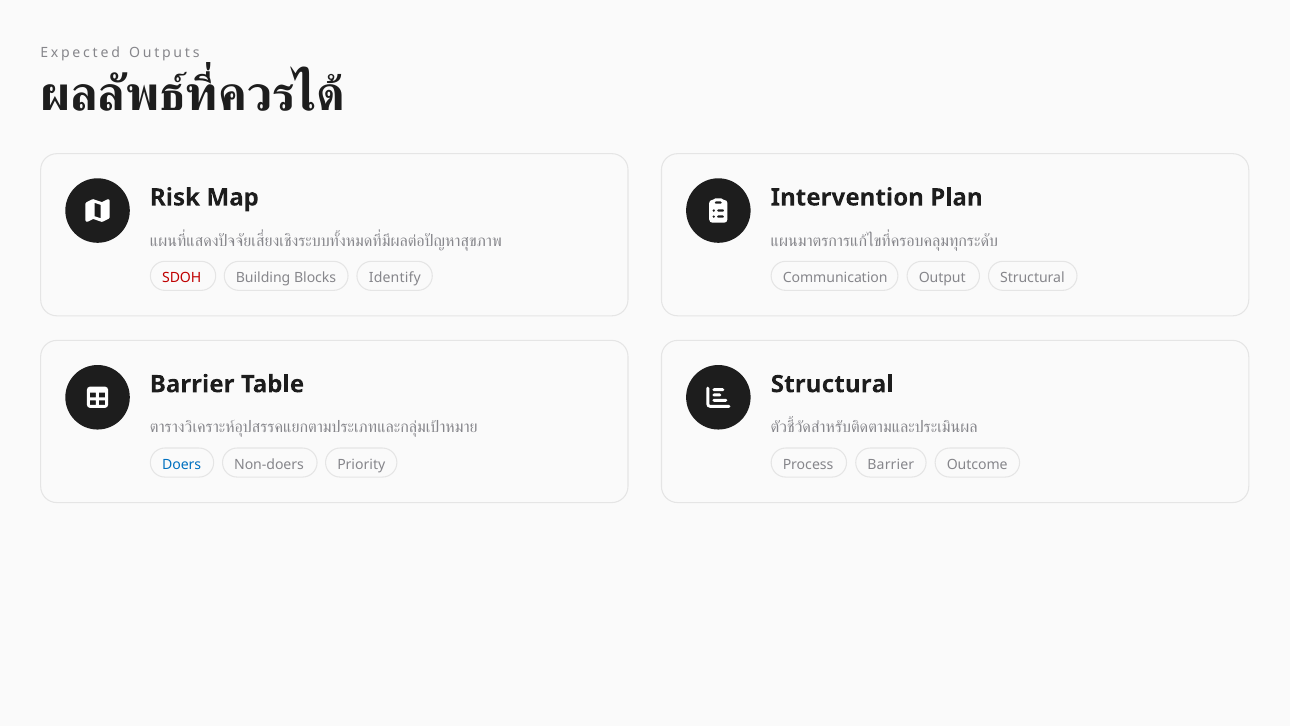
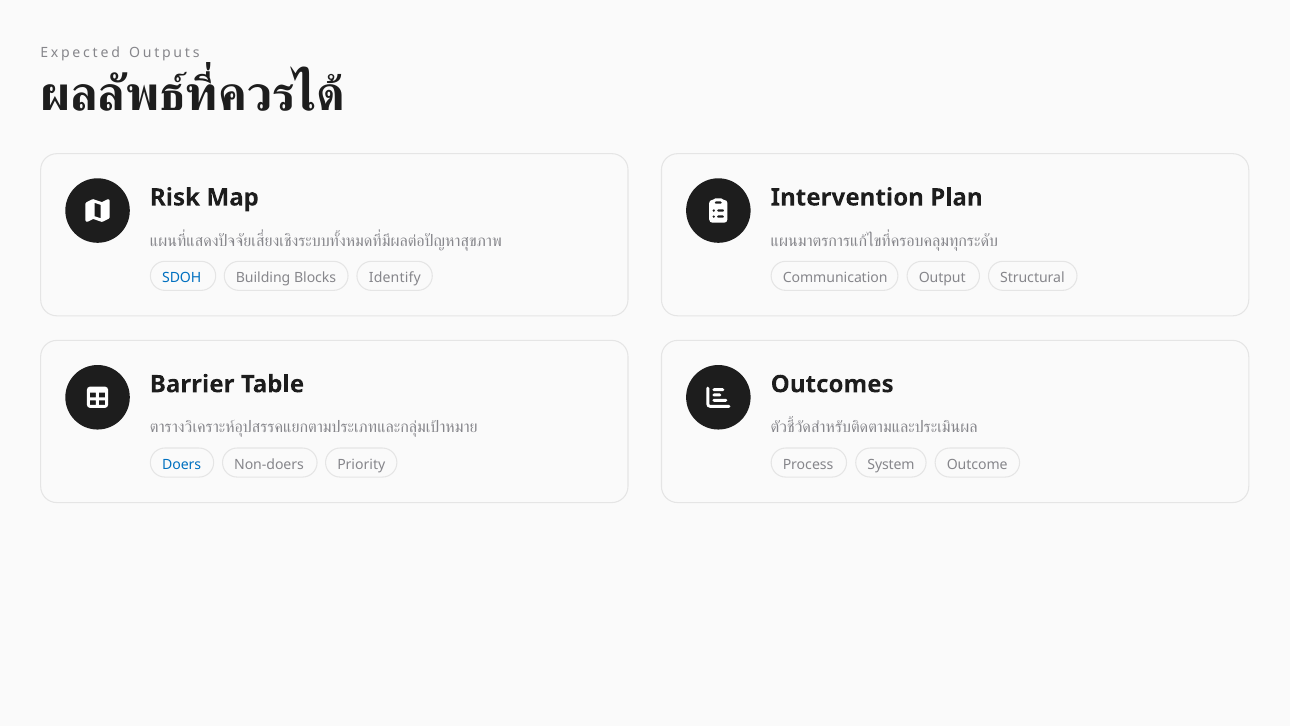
SDOH colour: red -> blue
Structural at (832, 384): Structural -> Outcomes
Process Barrier: Barrier -> System
